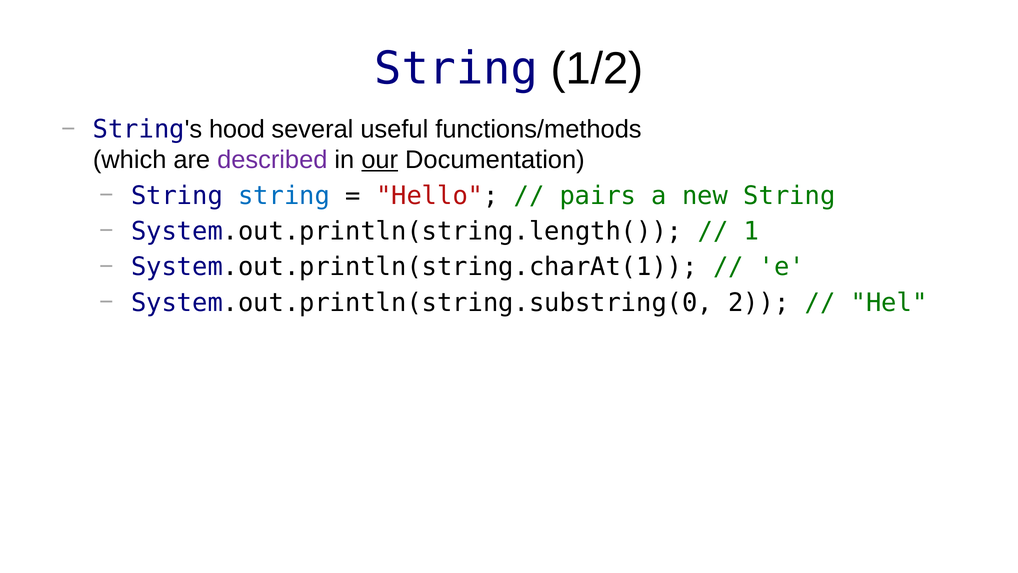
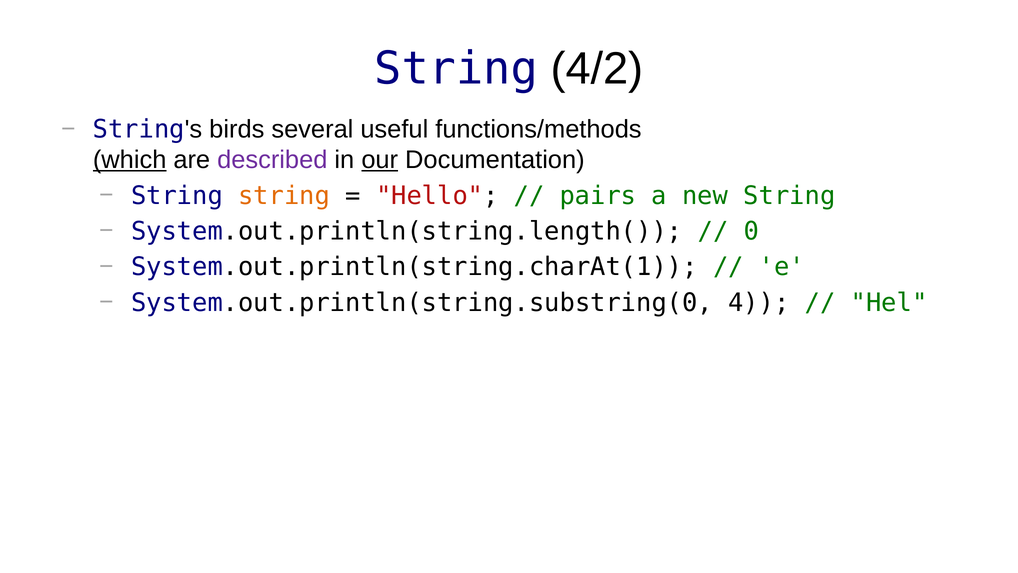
1/2: 1/2 -> 4/2
hood: hood -> birds
which underline: none -> present
string at (284, 196) colour: blue -> orange
1: 1 -> 0
2: 2 -> 4
